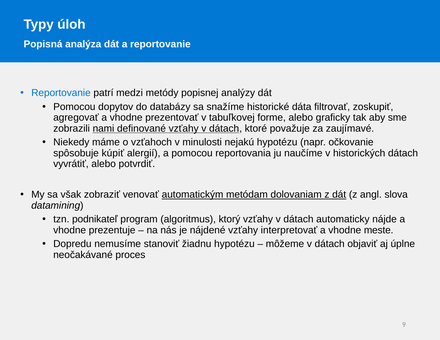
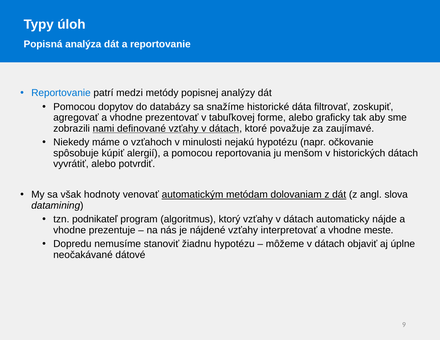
naučíme: naučíme -> menšom
zobraziť: zobraziť -> hodnoty
proces: proces -> dátové
